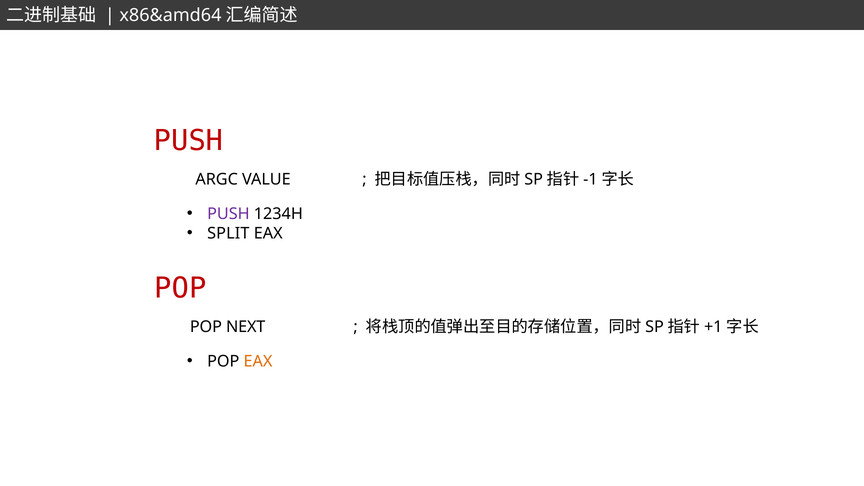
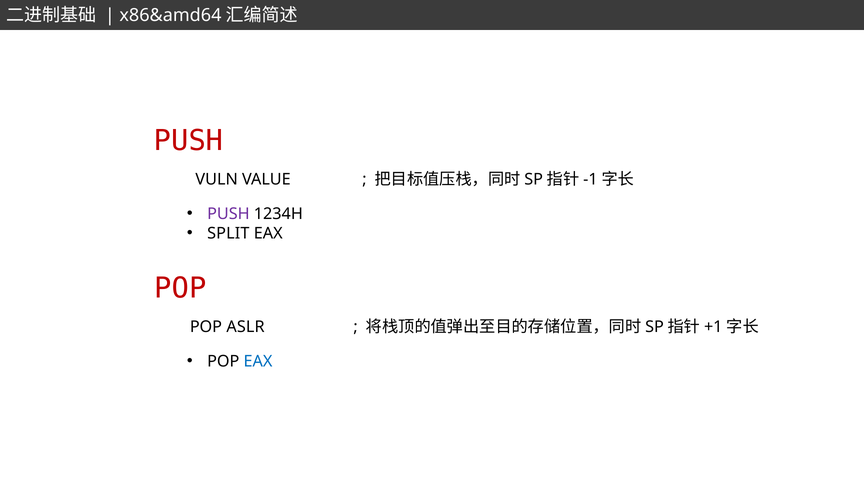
ARGC: ARGC -> VULN
NEXT: NEXT -> ASLR
EAX at (258, 361) colour: orange -> blue
